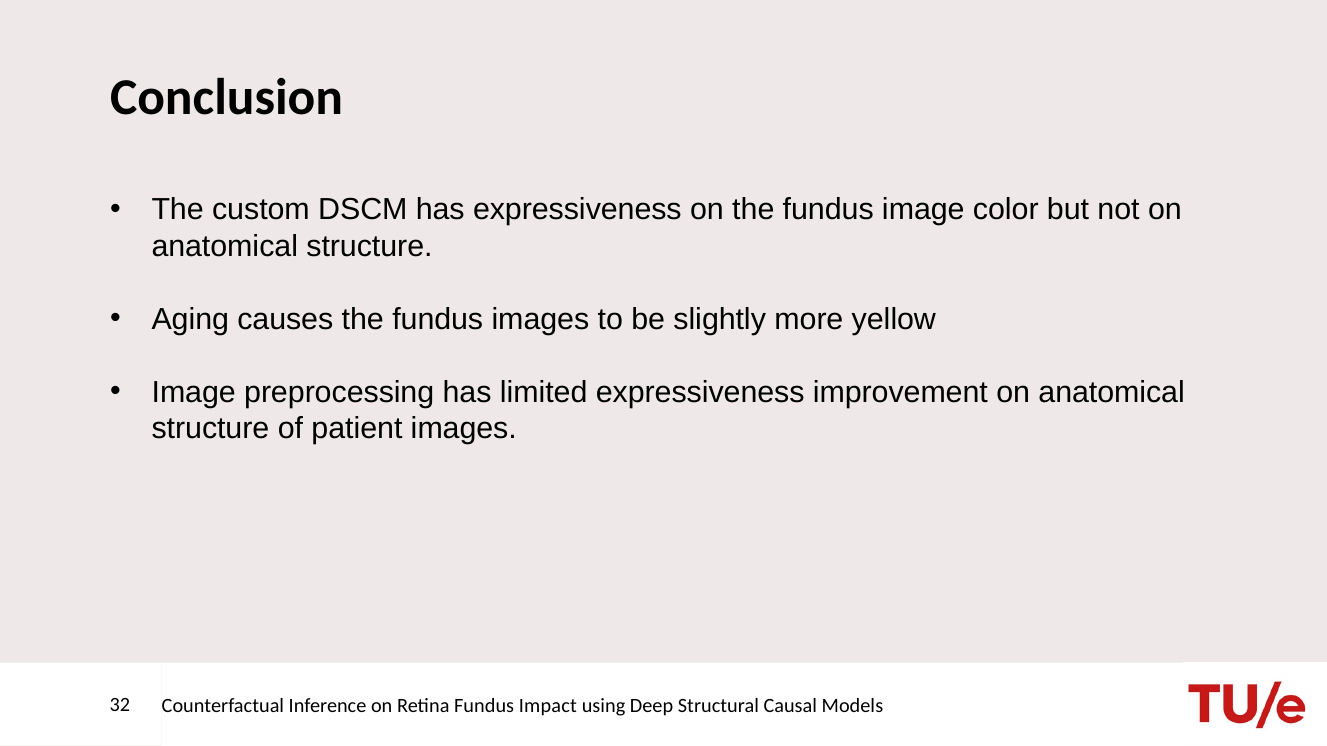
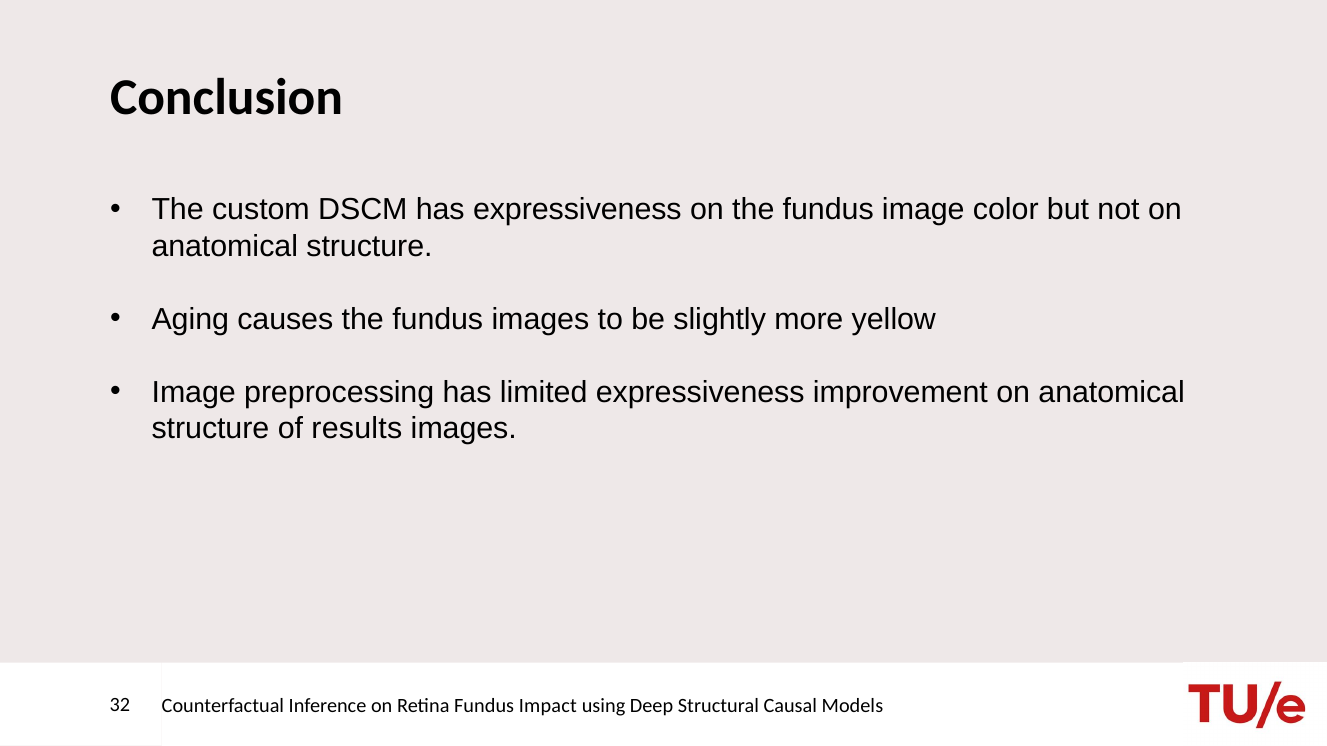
patient: patient -> results
